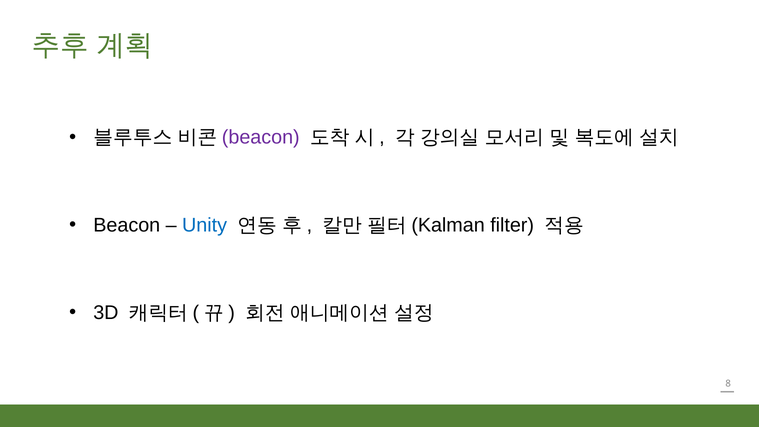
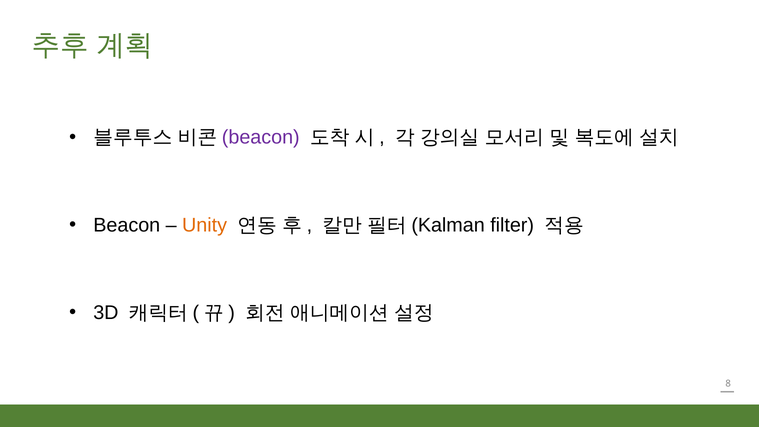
Unity colour: blue -> orange
